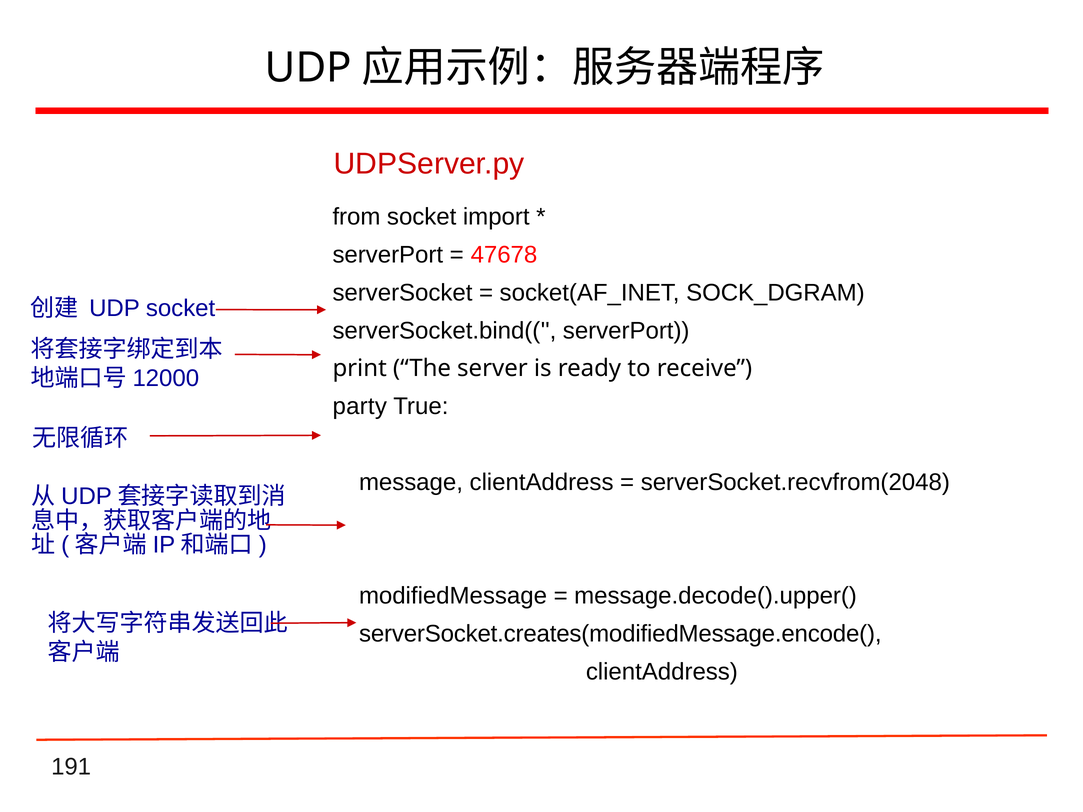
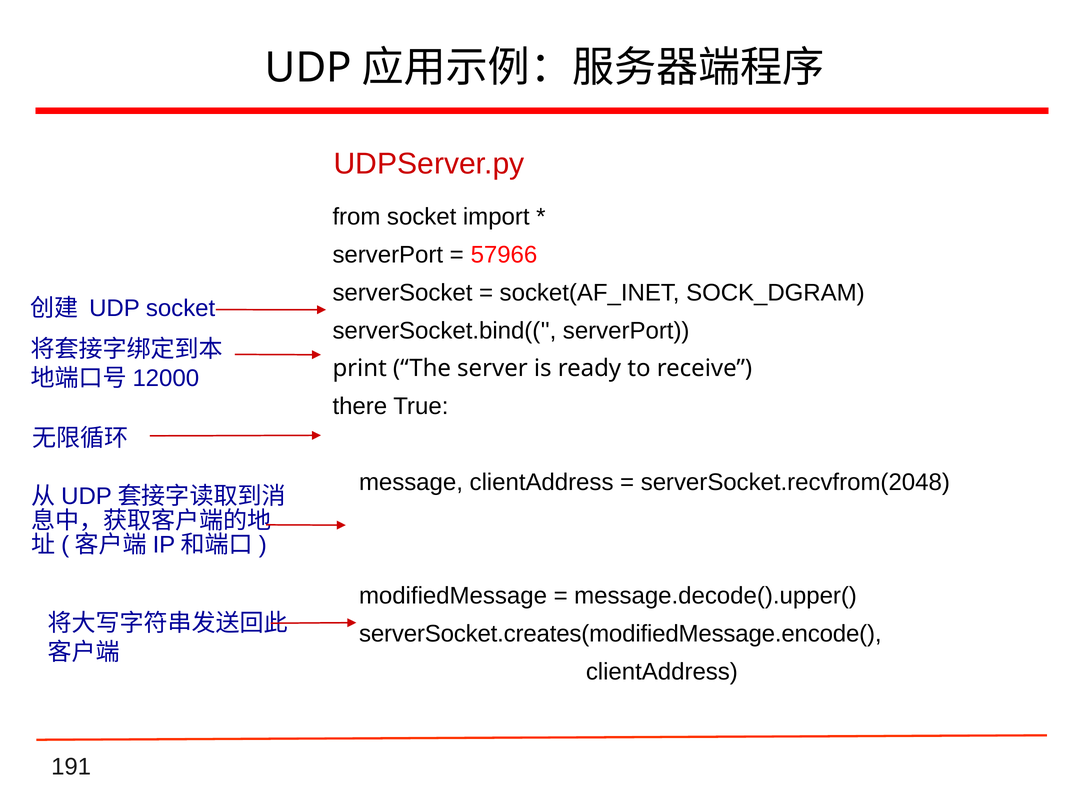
47678: 47678 -> 57966
party: party -> there
